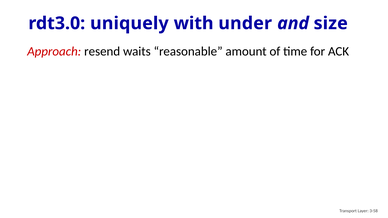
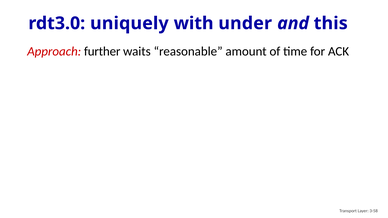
size: size -> this
resend: resend -> further
